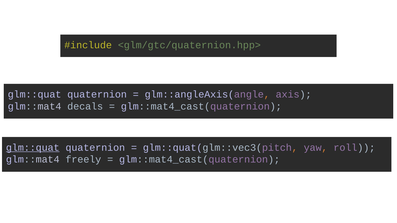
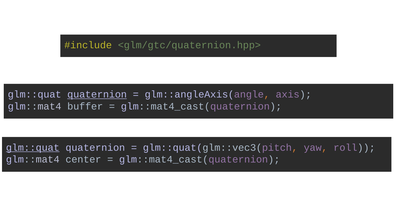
quaternion at (97, 95) underline: none -> present
decals: decals -> buffer
freely: freely -> center
